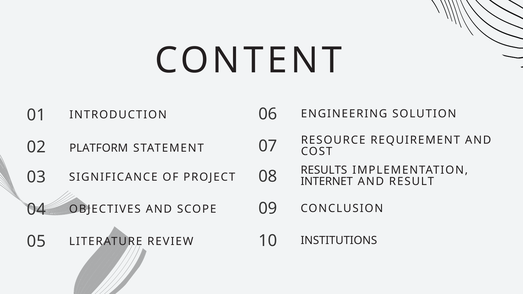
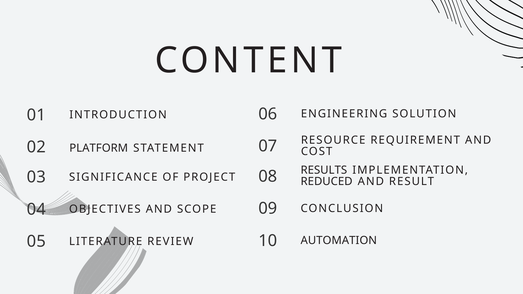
INTERNET: INTERNET -> REDUCED
INSTITUTIONS: INSTITUTIONS -> AUTOMATION
